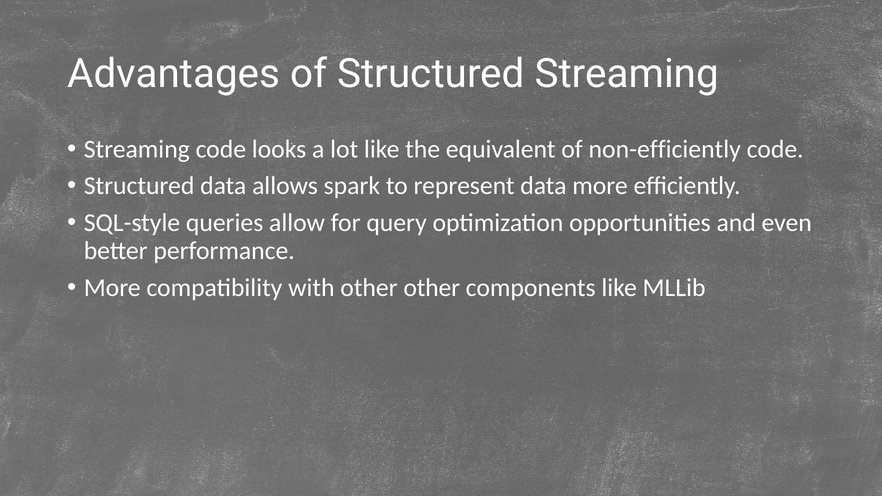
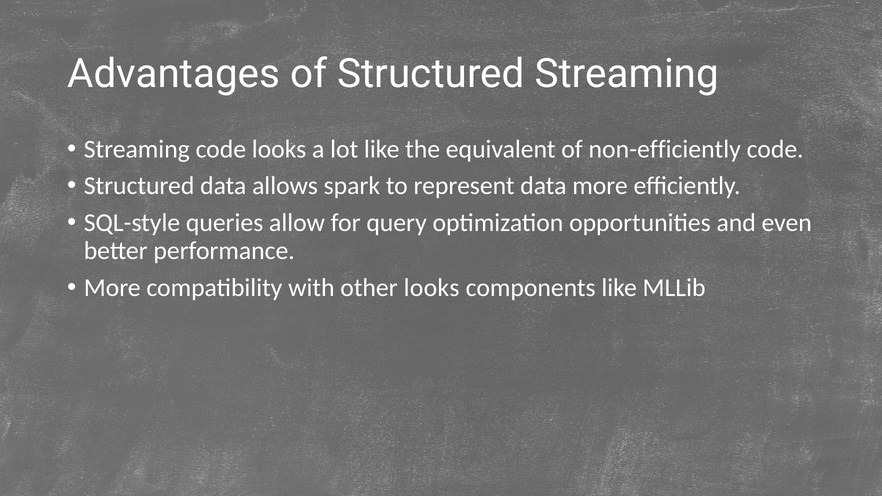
other other: other -> looks
